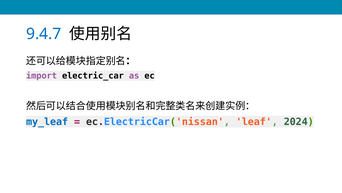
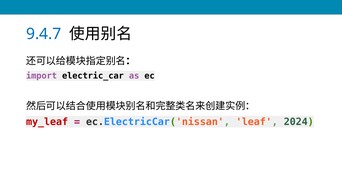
my_leaf colour: blue -> red
